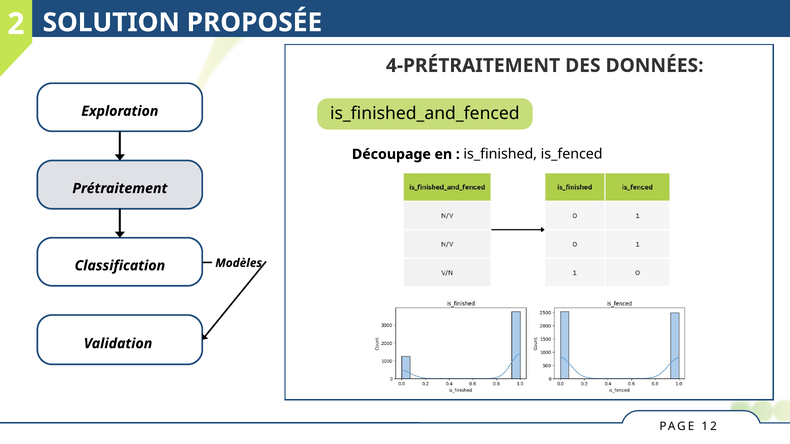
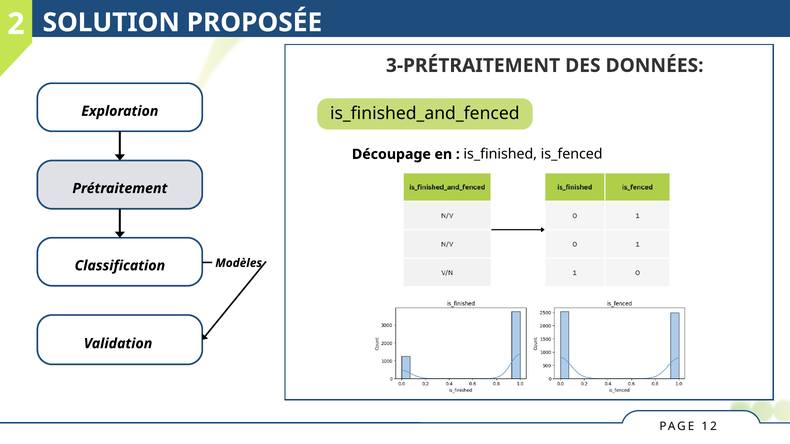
4-PRÉTRAITEMENT: 4-PRÉTRAITEMENT -> 3-PRÉTRAITEMENT
